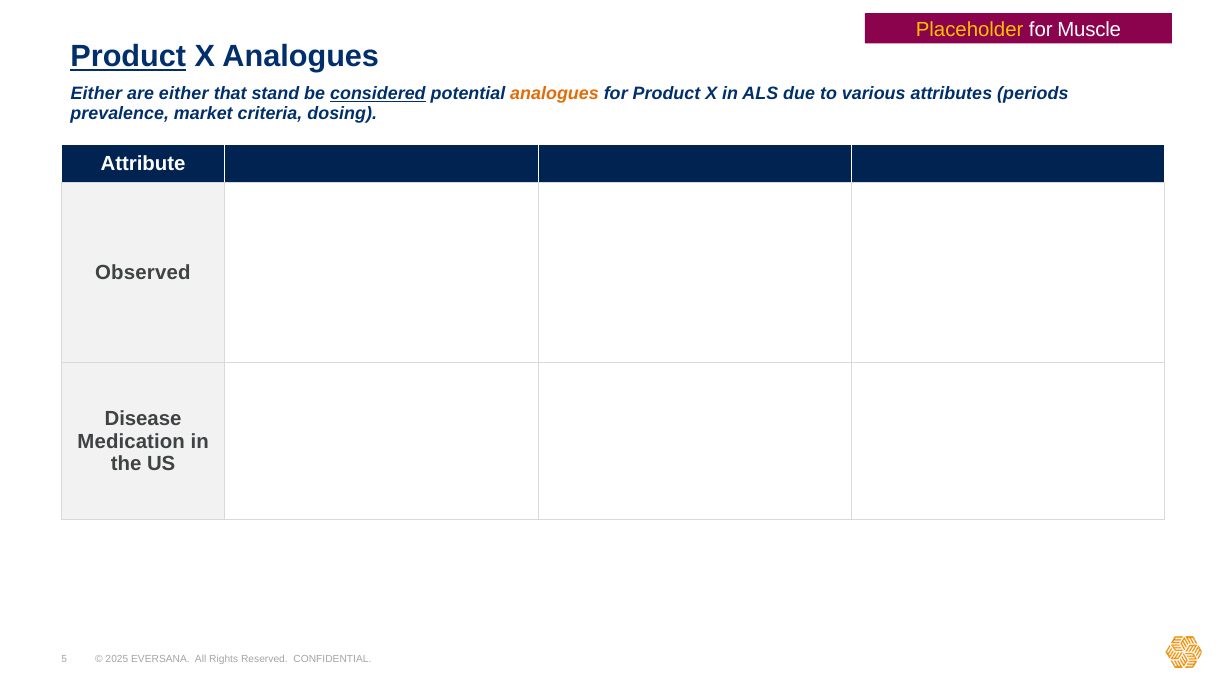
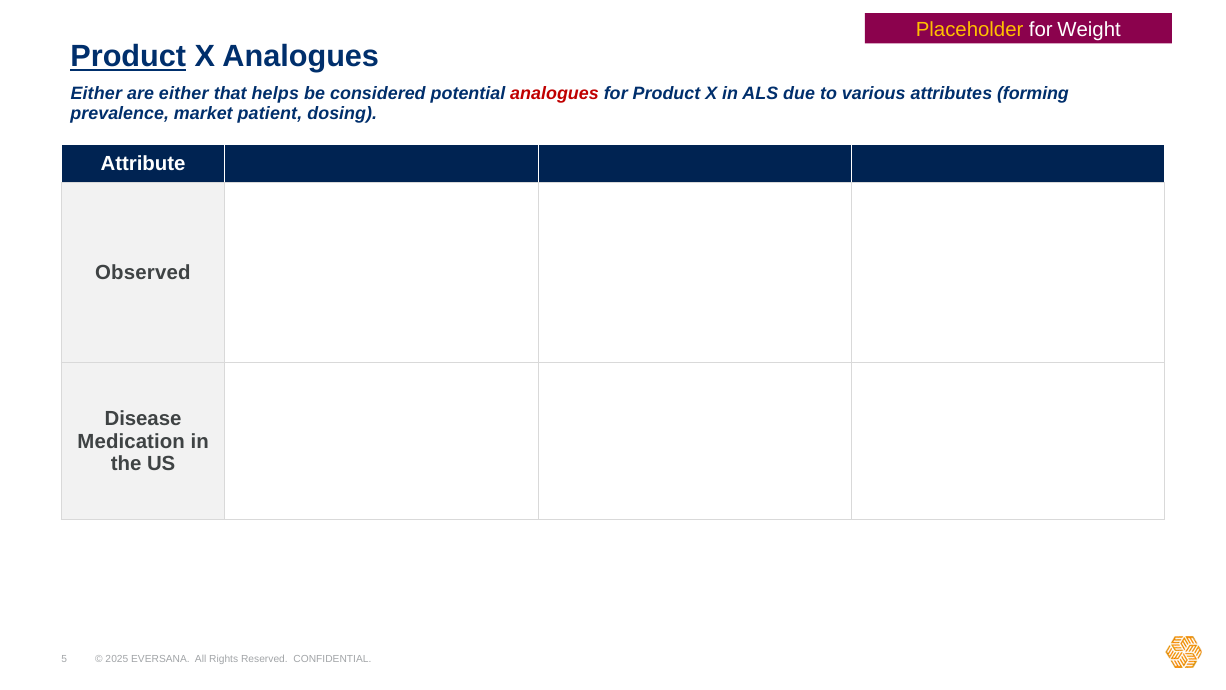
Muscle: Muscle -> Weight
stand: stand -> helps
considered underline: present -> none
analogues at (555, 94) colour: orange -> red
periods: periods -> forming
criteria: criteria -> patient
